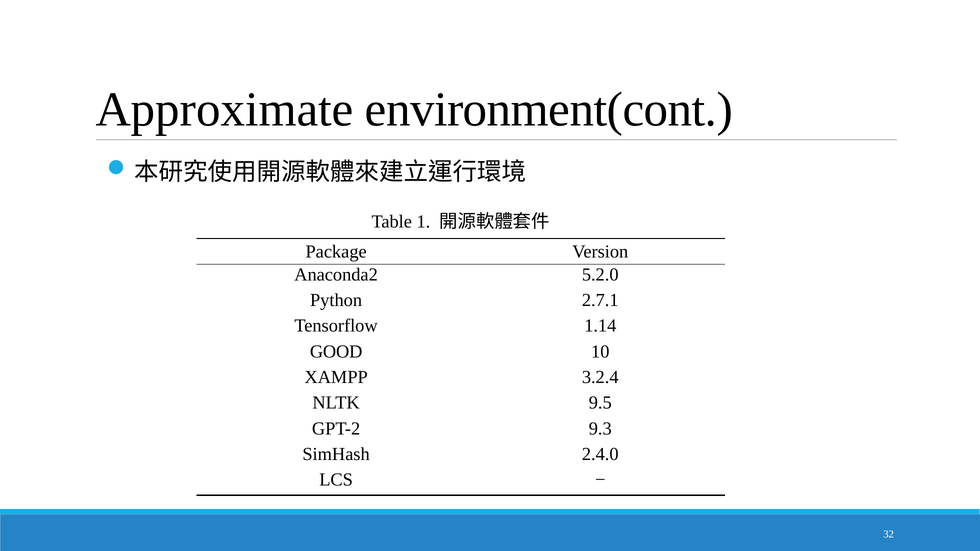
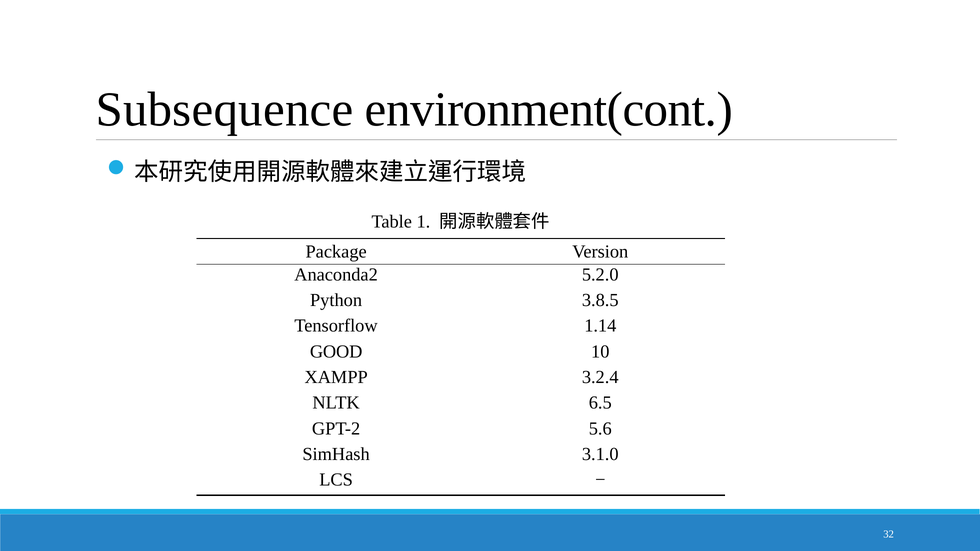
Approximate: Approximate -> Subsequence
2.7.1: 2.7.1 -> 3.8.5
9.5: 9.5 -> 6.5
9.3: 9.3 -> 5.6
2.4.0: 2.4.0 -> 3.1.0
